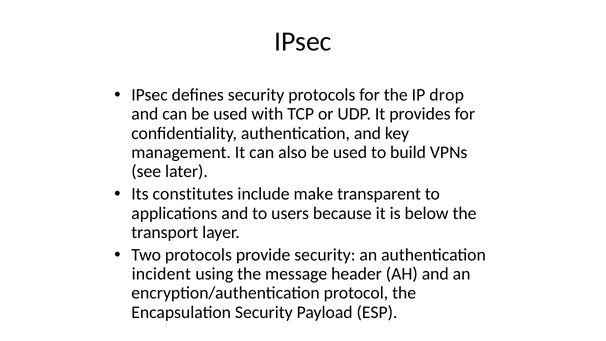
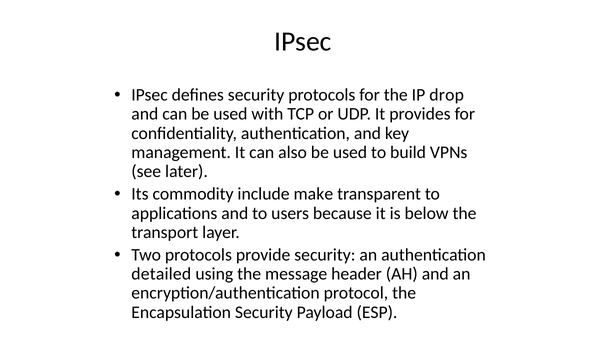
constitutes: constitutes -> commodity
incident: incident -> detailed
